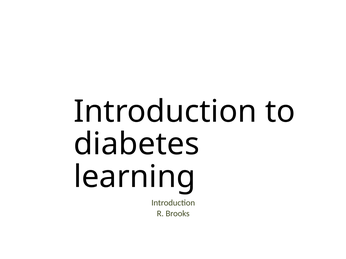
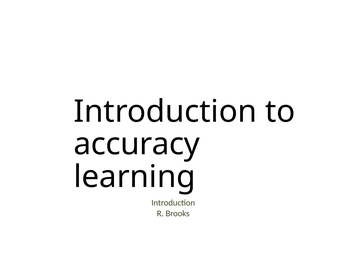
diabetes: diabetes -> accuracy
